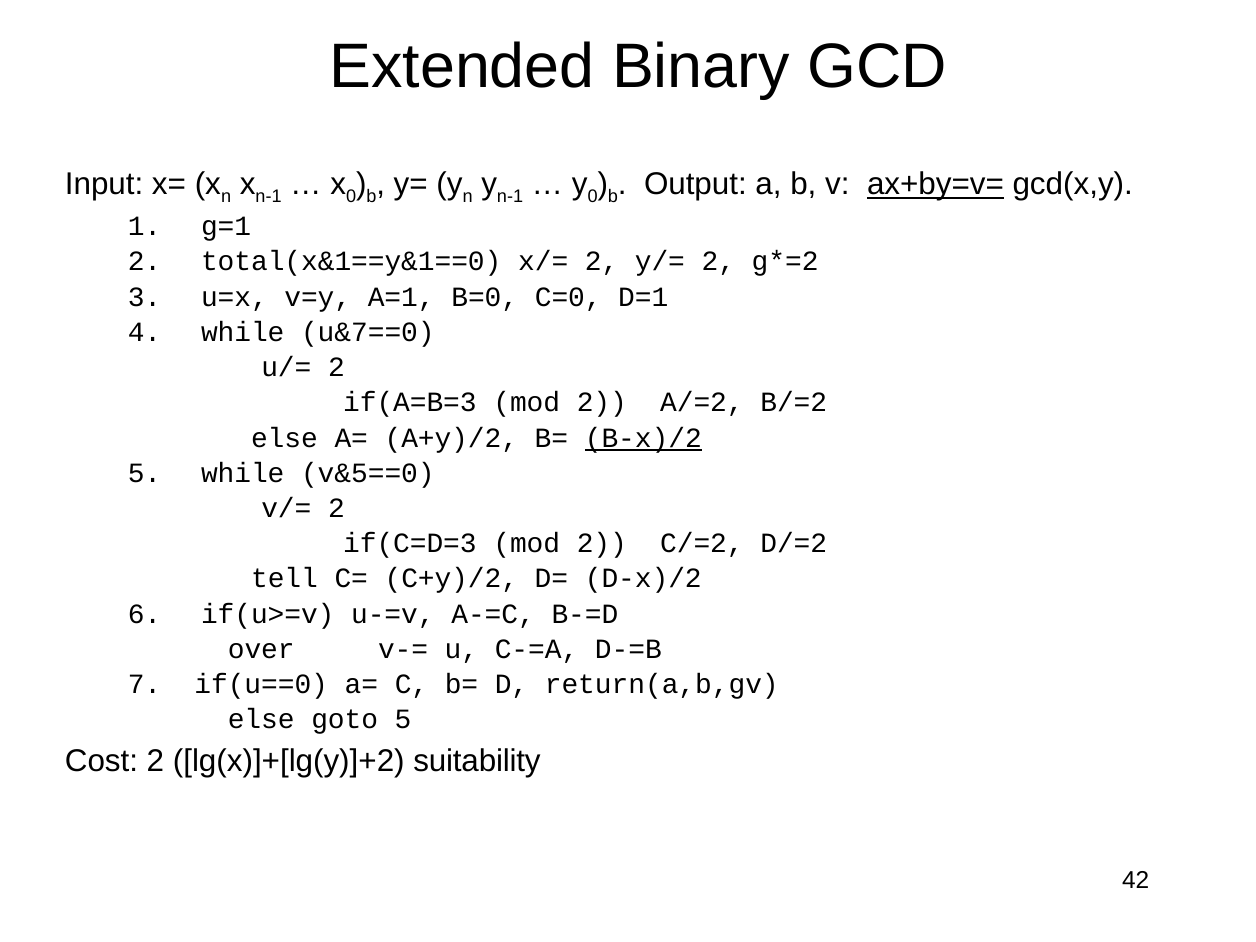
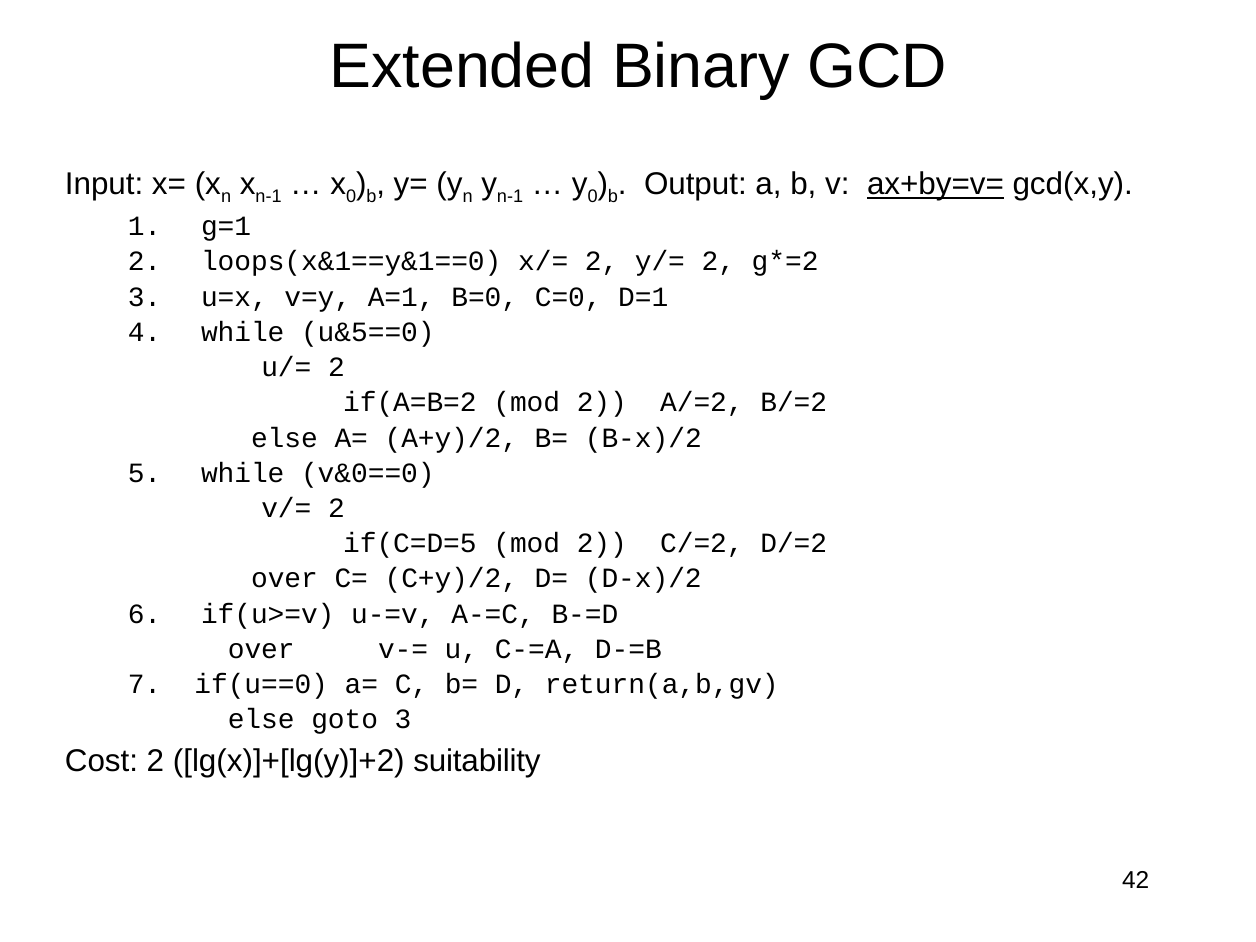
total(x&1==y&1==0: total(x&1==y&1==0 -> loops(x&1==y&1==0
u&7==0: u&7==0 -> u&5==0
if(A=B=3: if(A=B=3 -> if(A=B=2
B-x)/2 underline: present -> none
v&5==0: v&5==0 -> v&0==0
if(C=D=3: if(C=D=3 -> if(C=D=5
tell at (284, 579): tell -> over
goto 5: 5 -> 3
